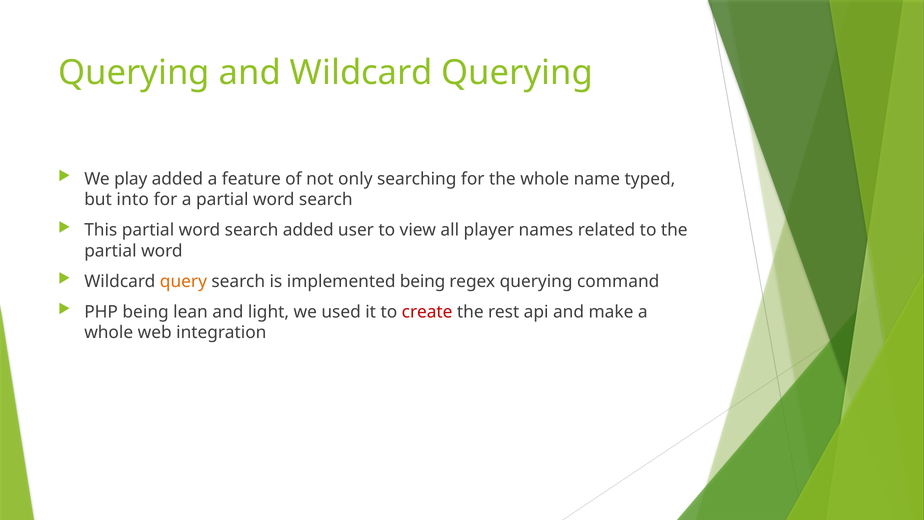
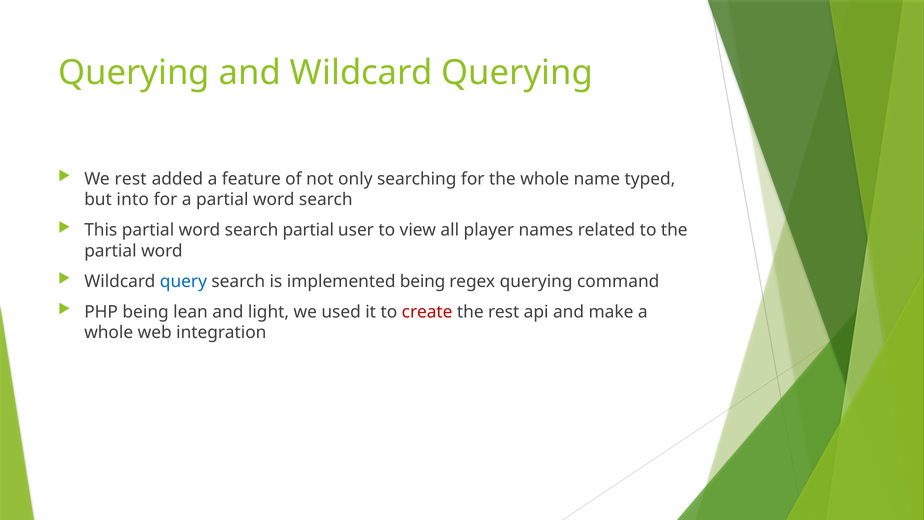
We play: play -> rest
search added: added -> partial
query colour: orange -> blue
